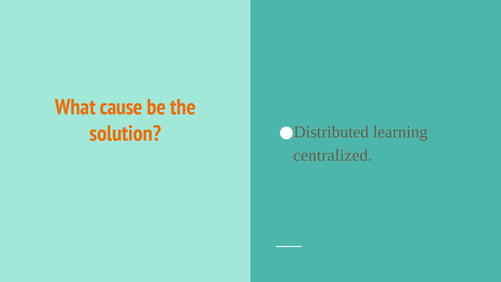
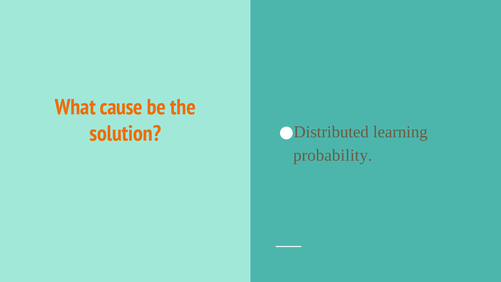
centralized: centralized -> probability
